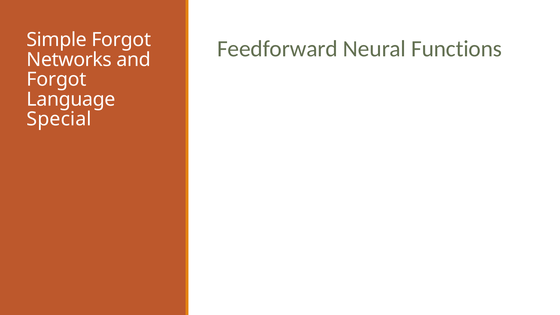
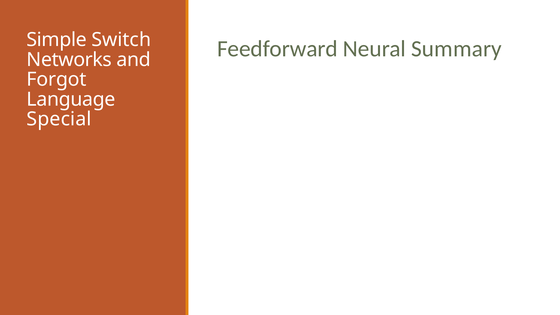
Simple Forgot: Forgot -> Switch
Functions: Functions -> Summary
